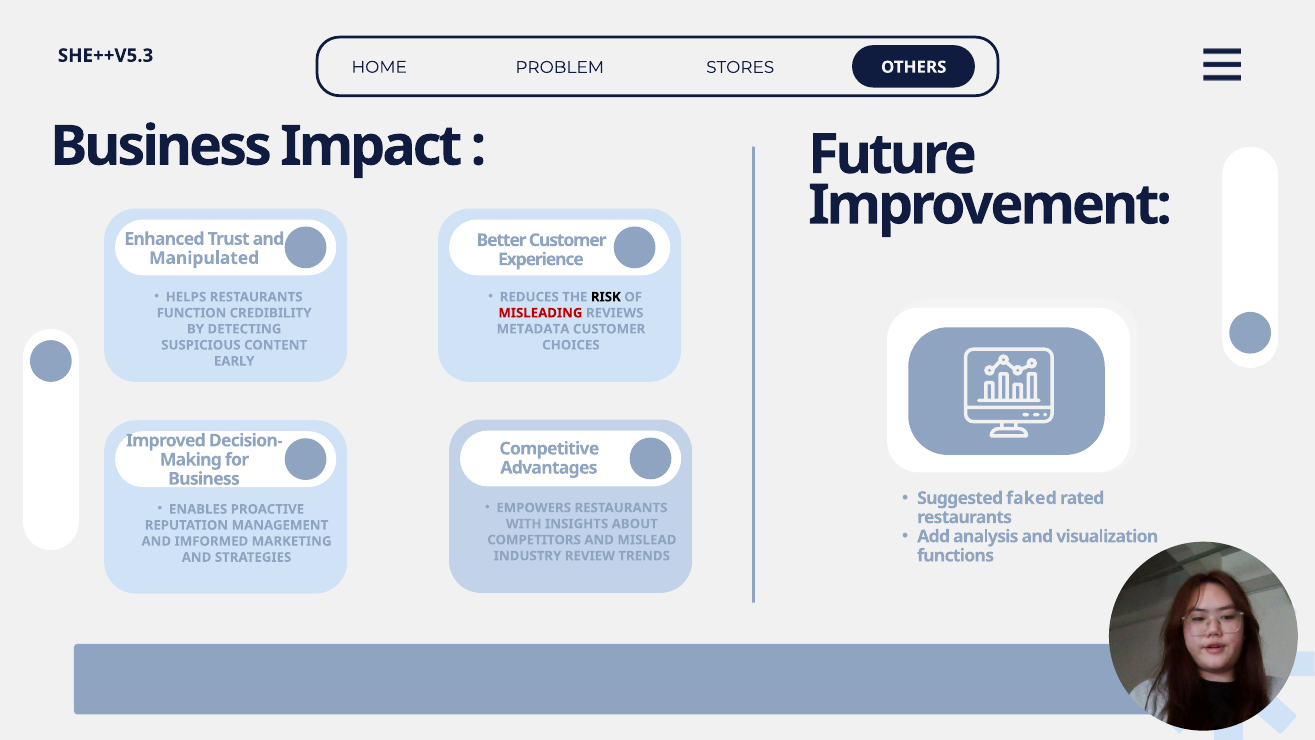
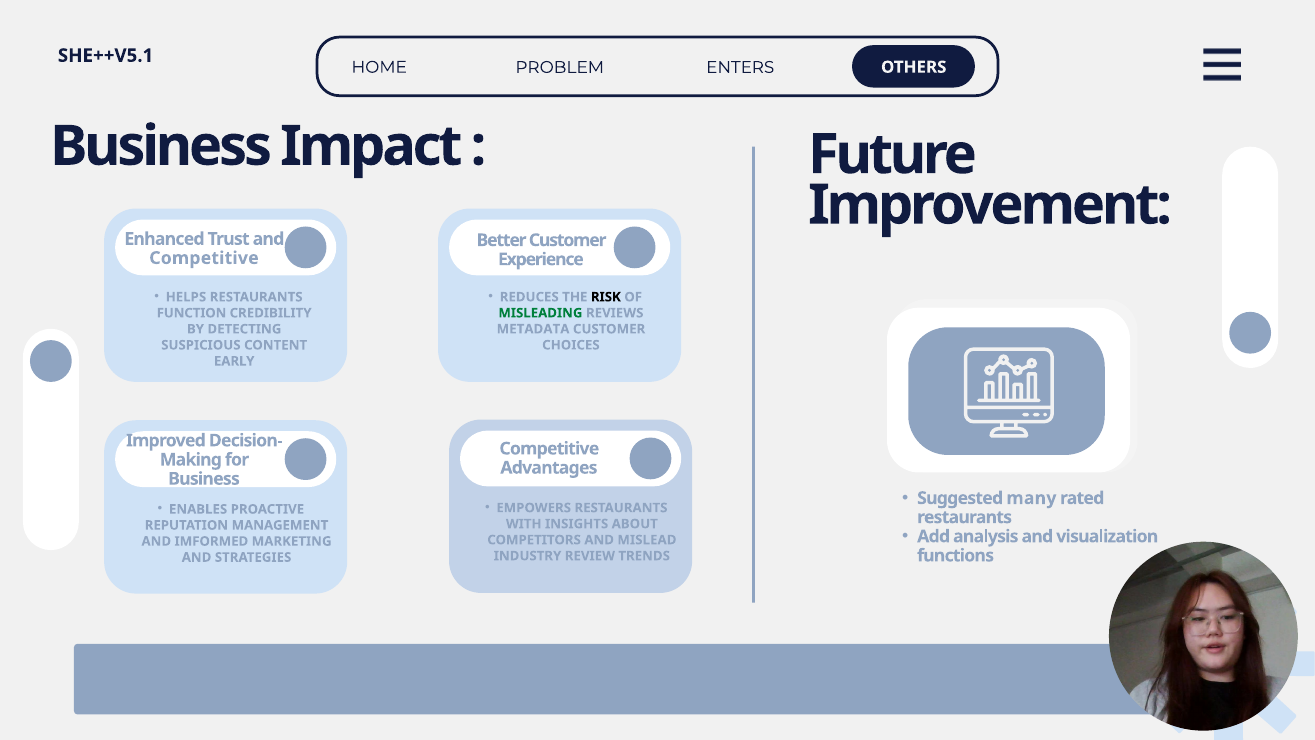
SHE++V5.3: SHE++V5.3 -> SHE++V5.1
STORES: STORES -> ENTERS
Manipulated at (204, 258): Manipulated -> Competitive
MISLEADING colour: red -> green
faked: faked -> many
